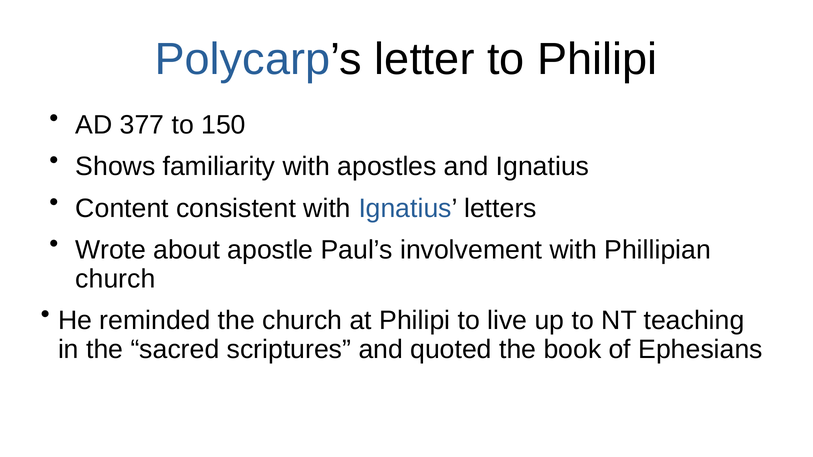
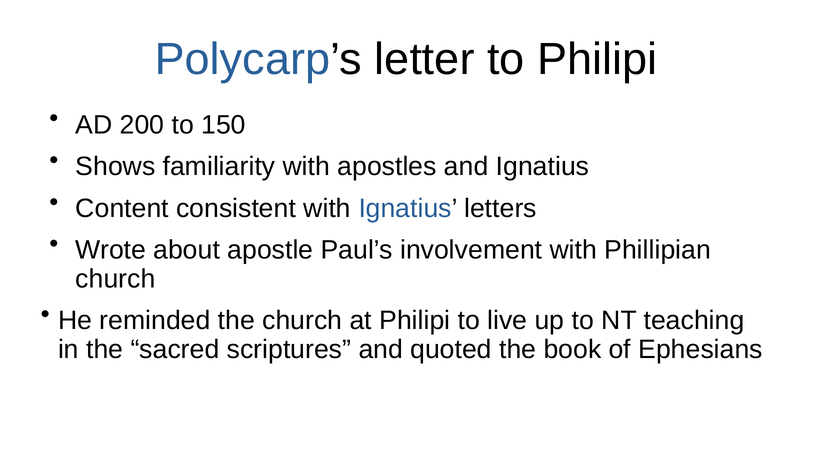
377: 377 -> 200
